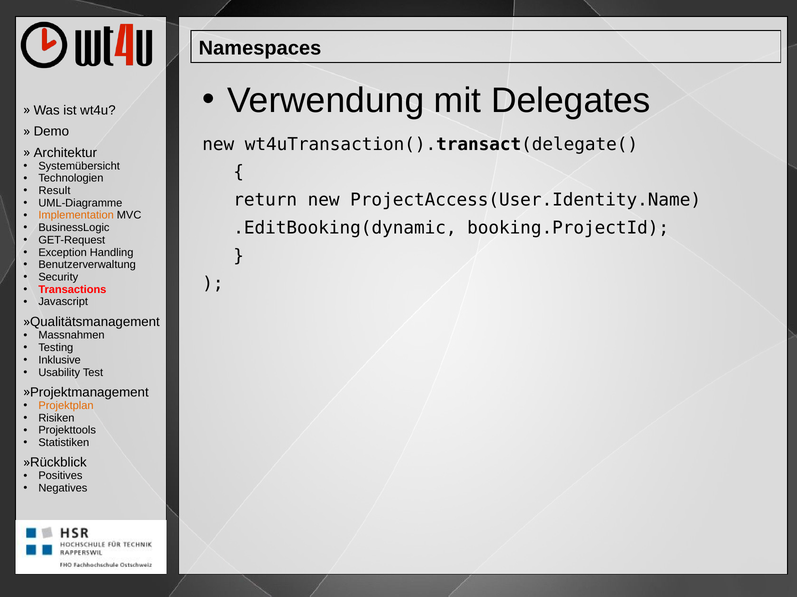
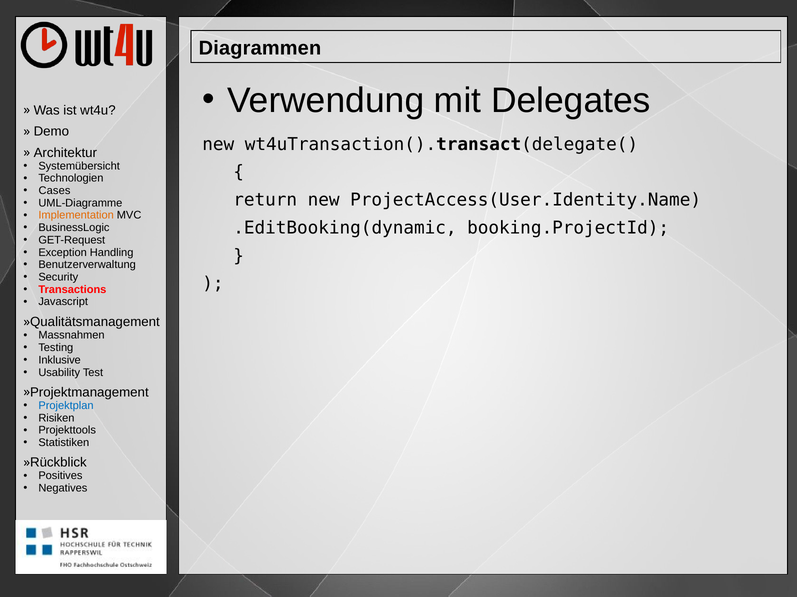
Namespaces: Namespaces -> Diagrammen
Result: Result -> Cases
Projektplan colour: orange -> blue
